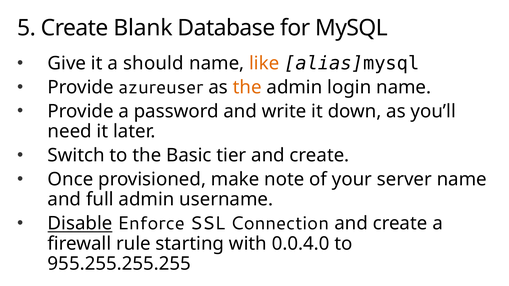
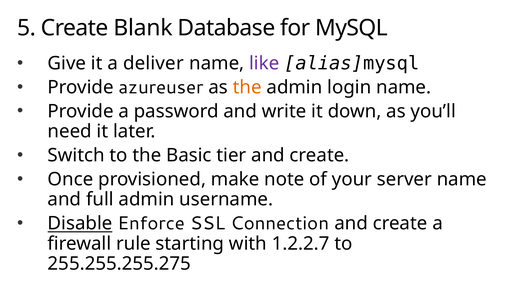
should: should -> deliver
like colour: orange -> purple
0.0.4.0: 0.0.4.0 -> 1.2.2.7
955.255.255.255: 955.255.255.255 -> 255.255.255.275
